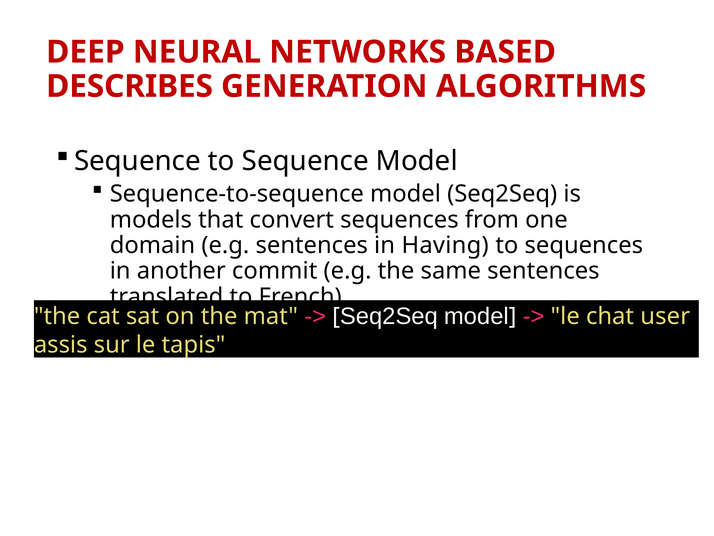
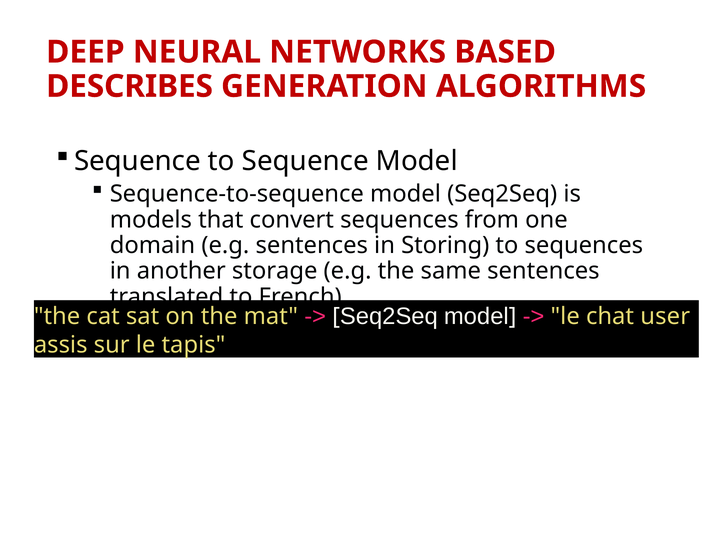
Having: Having -> Storing
commit: commit -> storage
